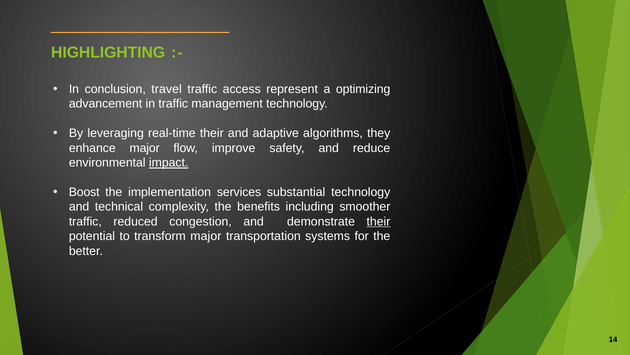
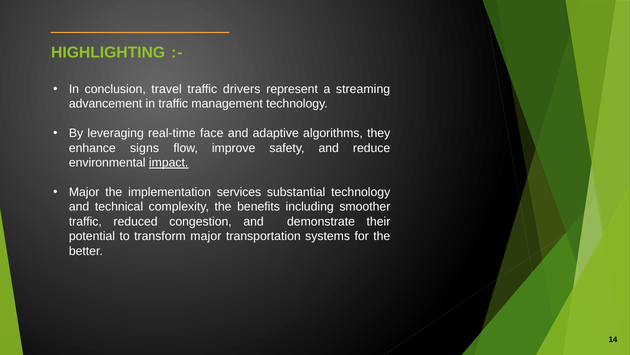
access: access -> drivers
optimizing: optimizing -> streaming
real-time their: their -> face
enhance major: major -> signs
Boost at (84, 192): Boost -> Major
their at (378, 221) underline: present -> none
